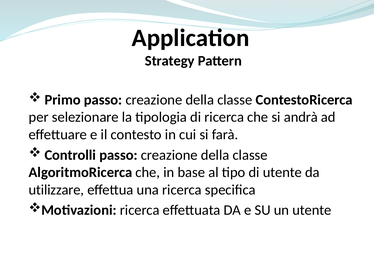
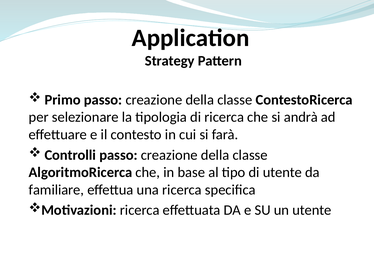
utilizzare: utilizzare -> familiare
